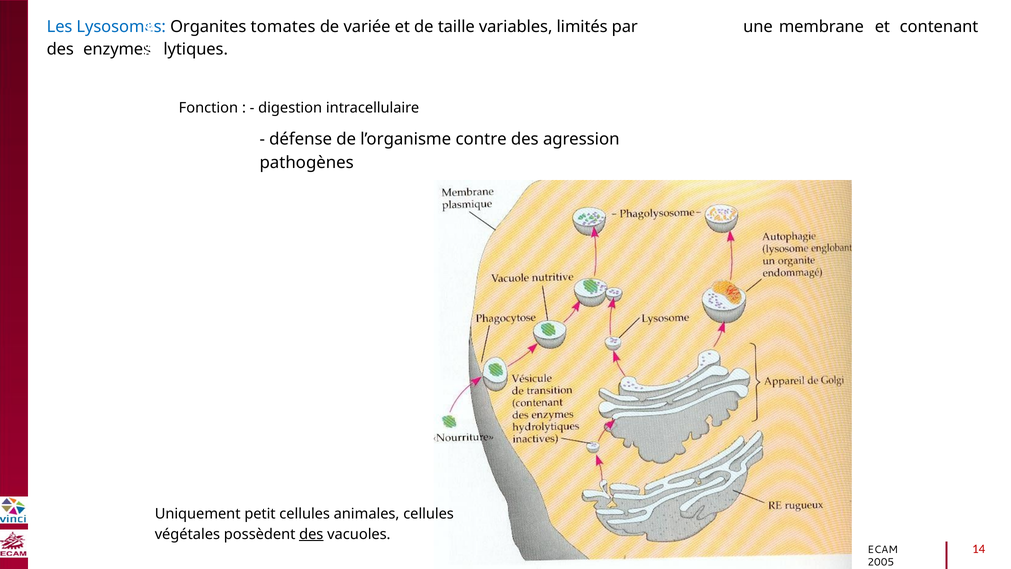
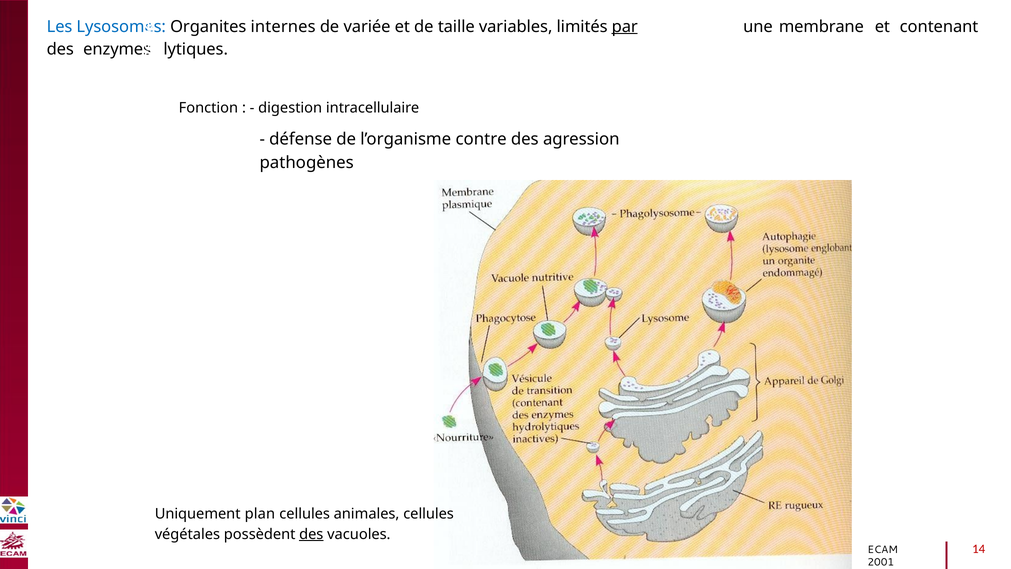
tomates: tomates -> internes
par underline: none -> present
petit: petit -> plan
2005: 2005 -> 2001
